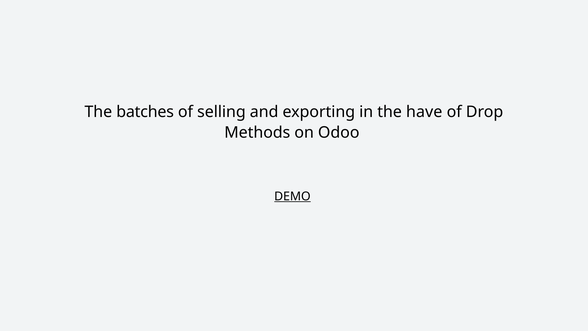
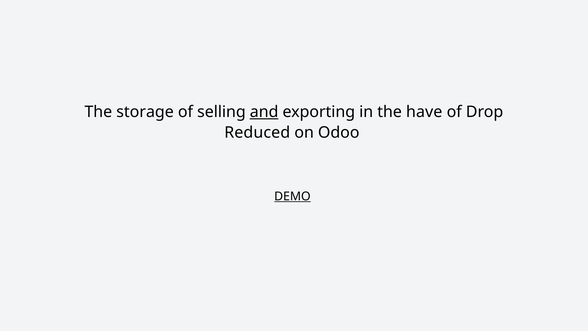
batches: batches -> storage
and underline: none -> present
Methods: Methods -> Reduced
